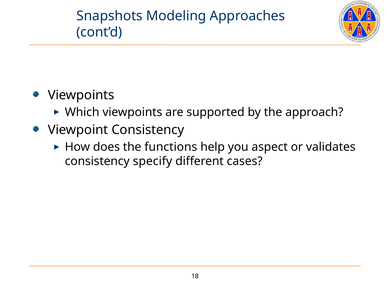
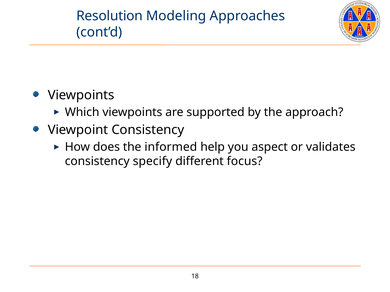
Snapshots: Snapshots -> Resolution
functions: functions -> informed
cases: cases -> focus
